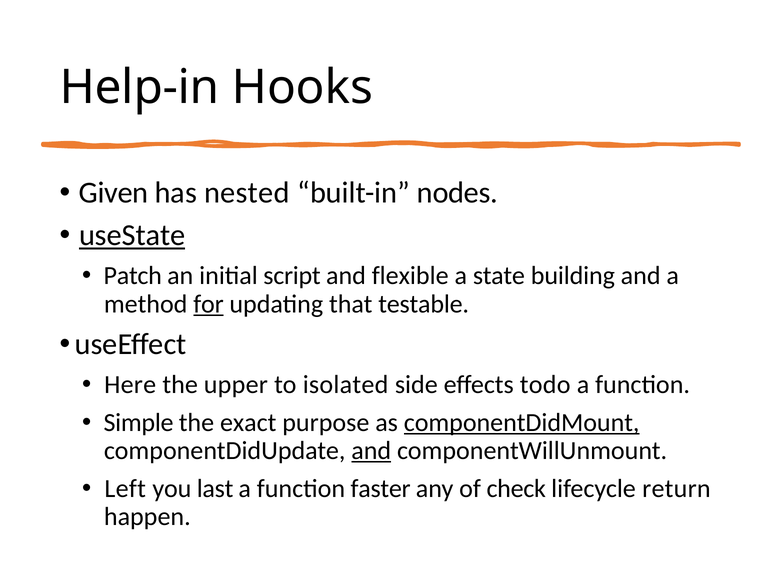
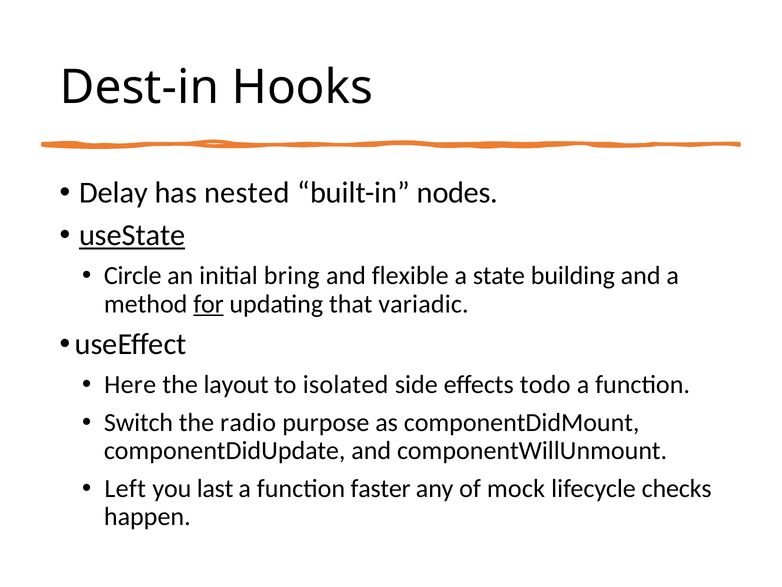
Help-in: Help-in -> Dest-in
Given: Given -> Delay
Patch: Patch -> Circle
script: script -> bring
testable: testable -> variadic
upper: upper -> layout
Simple: Simple -> Switch
exact: exact -> radio
componentDidMount underline: present -> none
and at (371, 450) underline: present -> none
check: check -> mock
return: return -> checks
